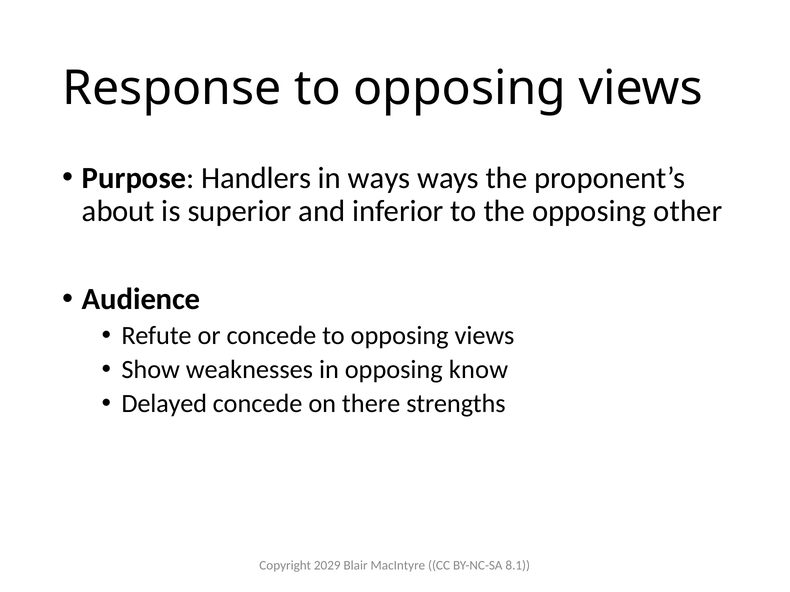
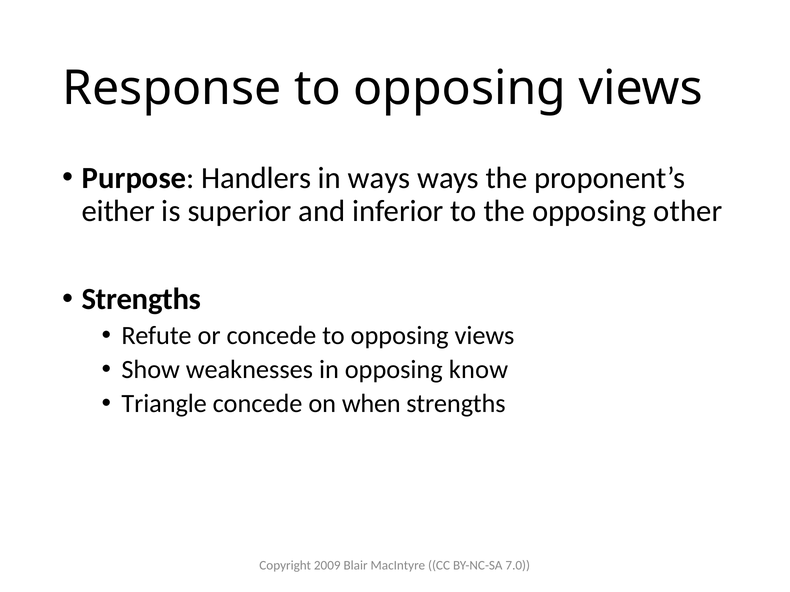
about: about -> either
Audience at (141, 300): Audience -> Strengths
Delayed: Delayed -> Triangle
there: there -> when
2029: 2029 -> 2009
8.1: 8.1 -> 7.0
